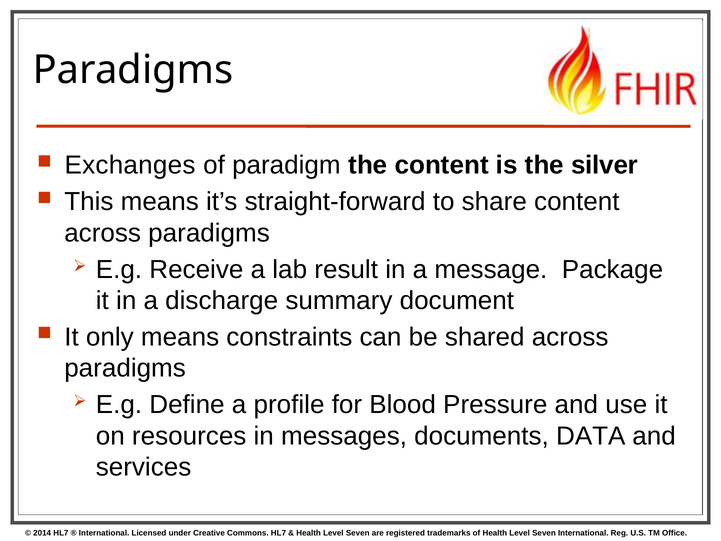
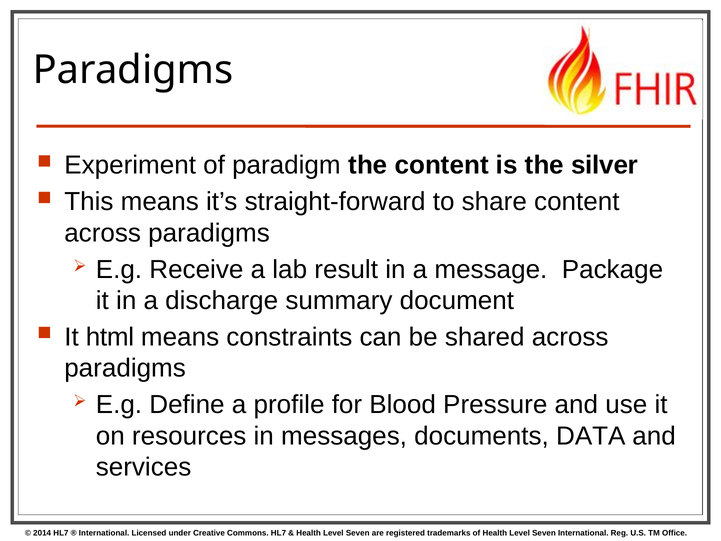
Exchanges: Exchanges -> Experiment
only: only -> html
